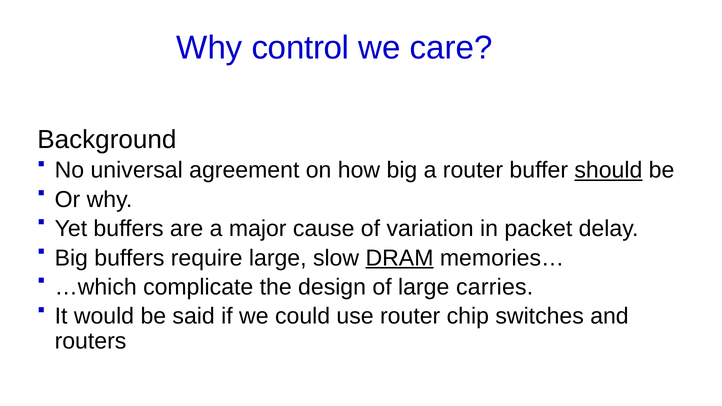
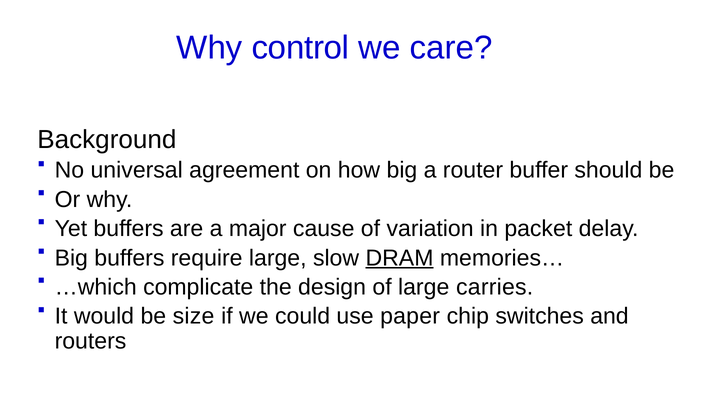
should underline: present -> none
said: said -> size
use router: router -> paper
